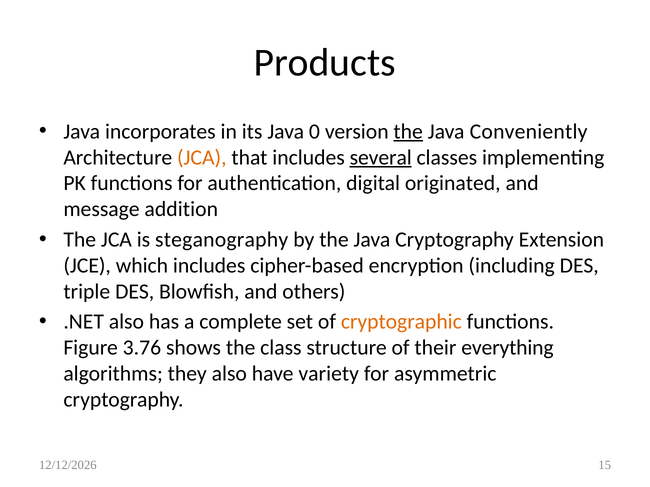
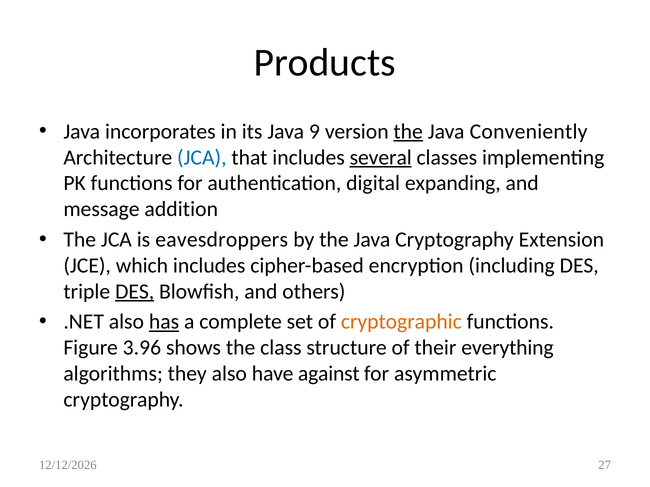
0: 0 -> 9
JCA at (202, 158) colour: orange -> blue
originated: originated -> expanding
steganography: steganography -> eavesdroppers
DES at (135, 292) underline: none -> present
has underline: none -> present
3.76: 3.76 -> 3.96
variety: variety -> against
15: 15 -> 27
